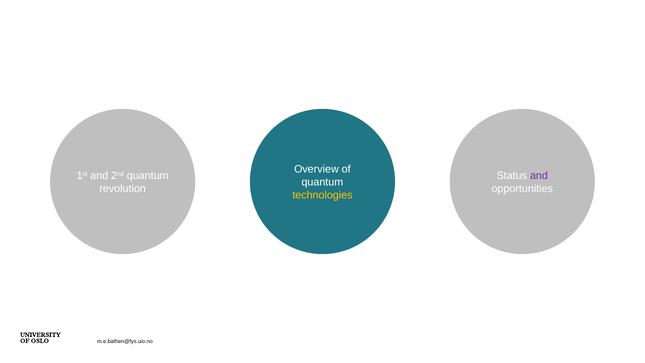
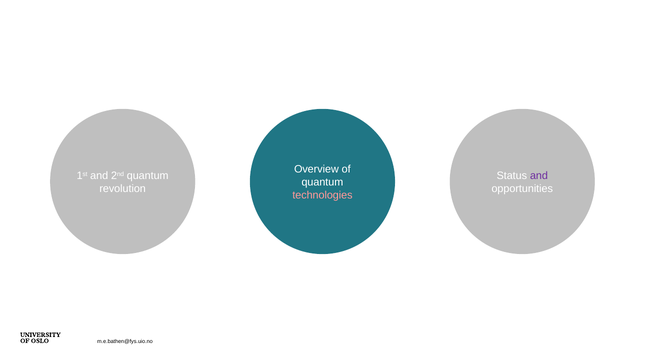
technologies colour: yellow -> pink
